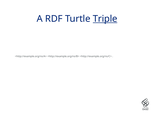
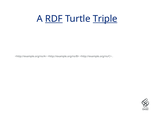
RDF underline: none -> present
